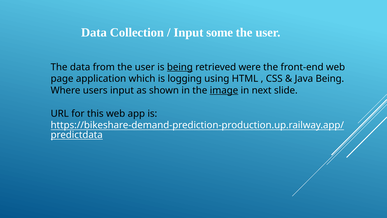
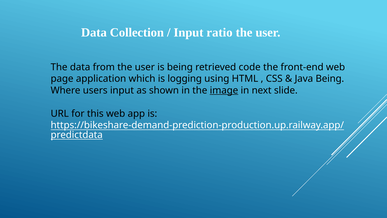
some: some -> ratio
being at (180, 67) underline: present -> none
were: were -> code
